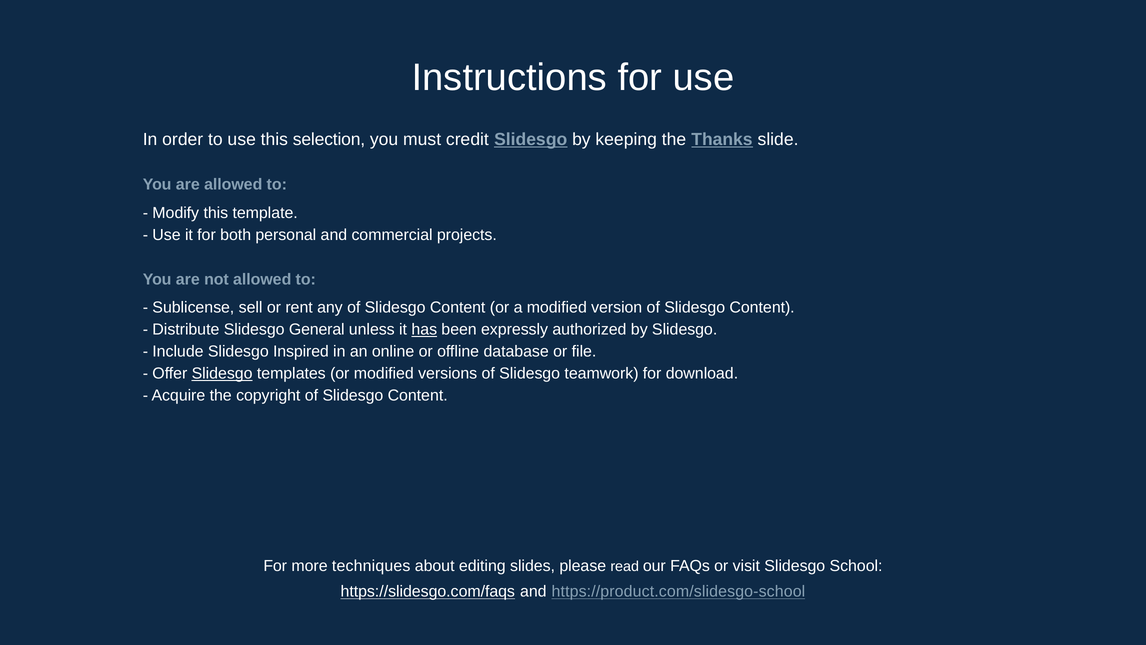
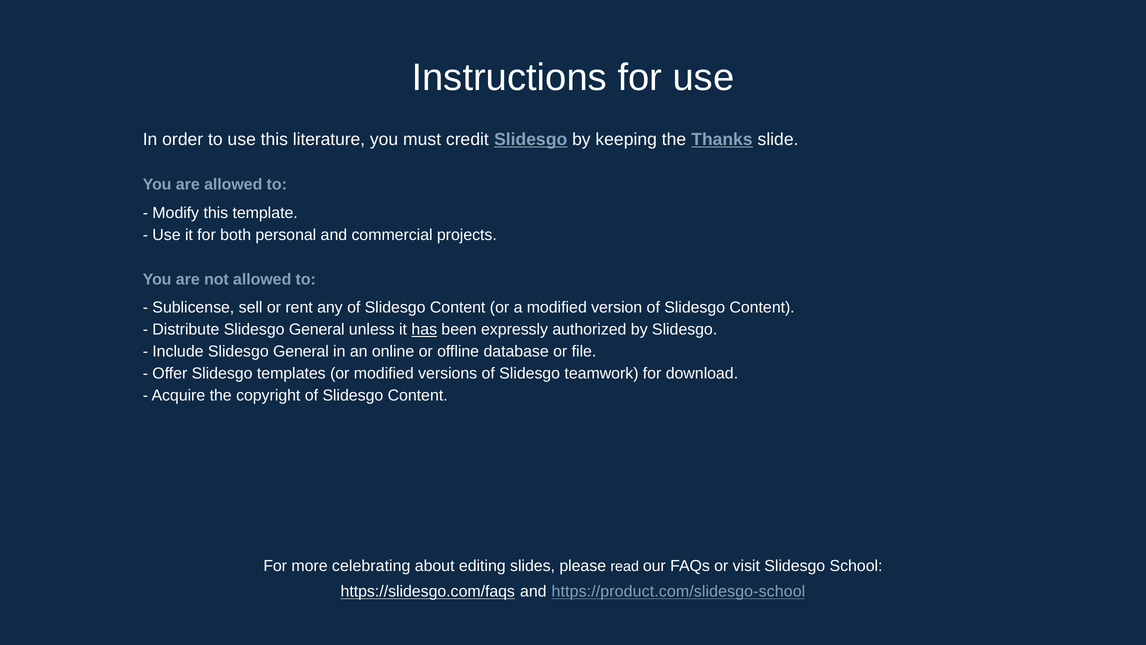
selection: selection -> literature
Include Slidesgo Inspired: Inspired -> General
Slidesgo at (222, 373) underline: present -> none
techniques: techniques -> celebrating
